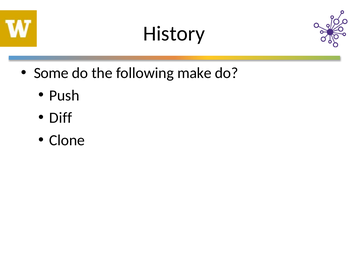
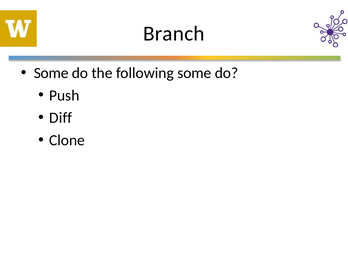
History: History -> Branch
following make: make -> some
